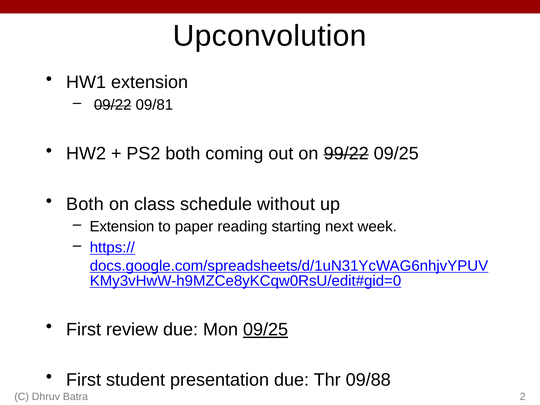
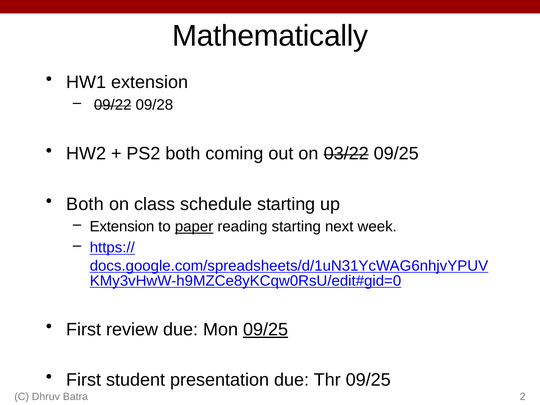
Upconvolution: Upconvolution -> Mathematically
09/81: 09/81 -> 09/28
99/22: 99/22 -> 03/22
schedule without: without -> starting
paper underline: none -> present
Thr 09/88: 09/88 -> 09/25
